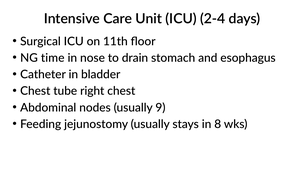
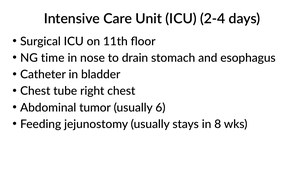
nodes: nodes -> tumor
9: 9 -> 6
